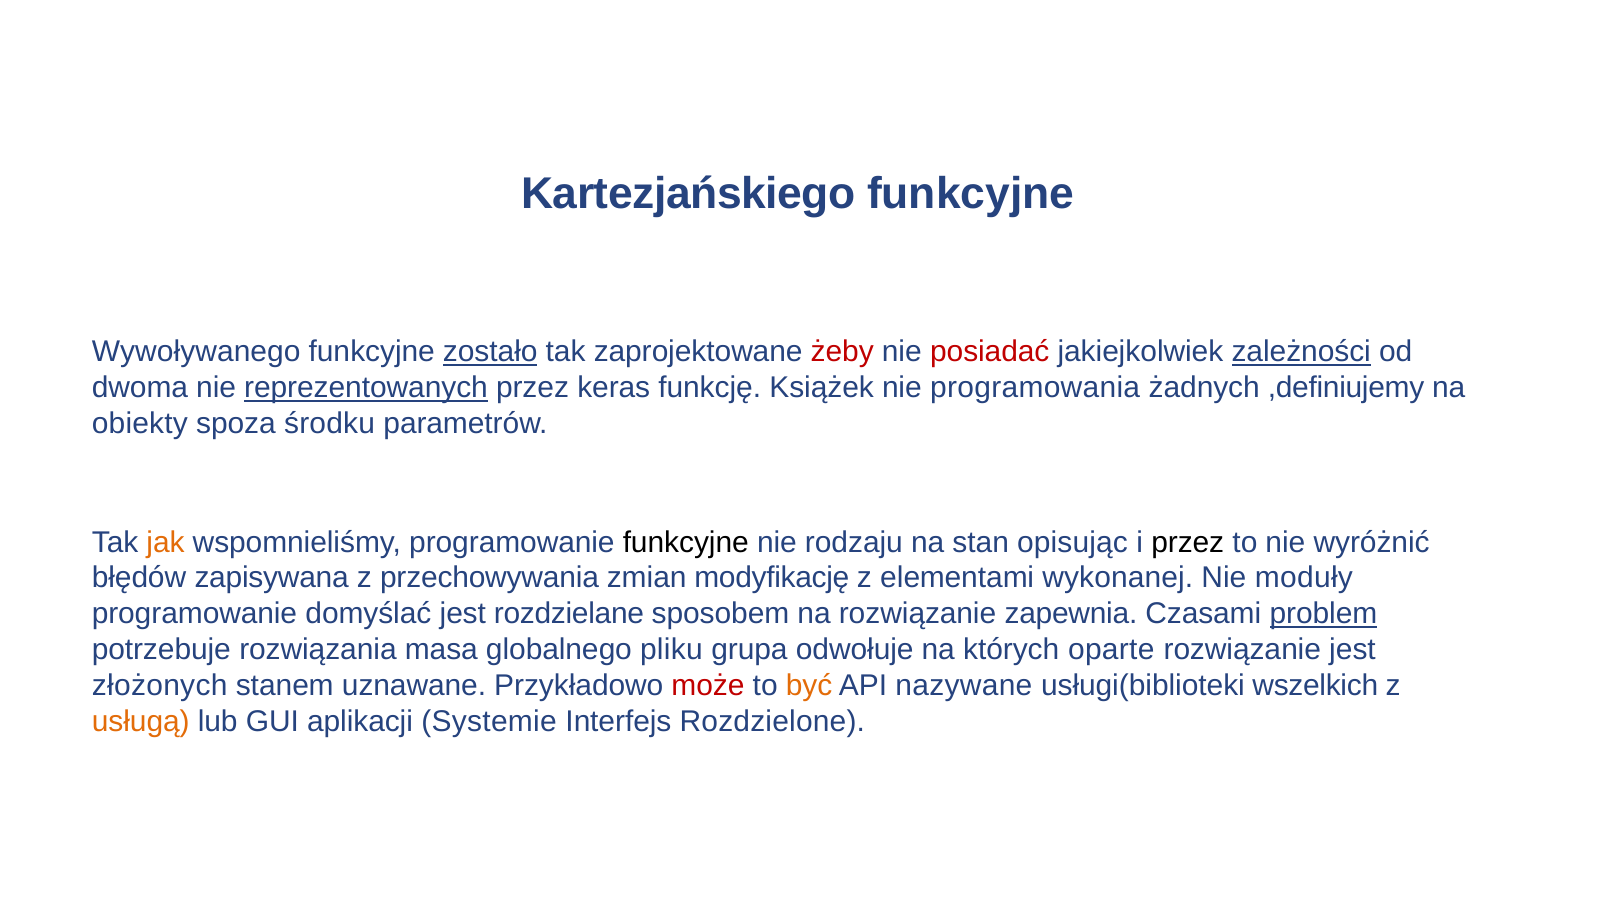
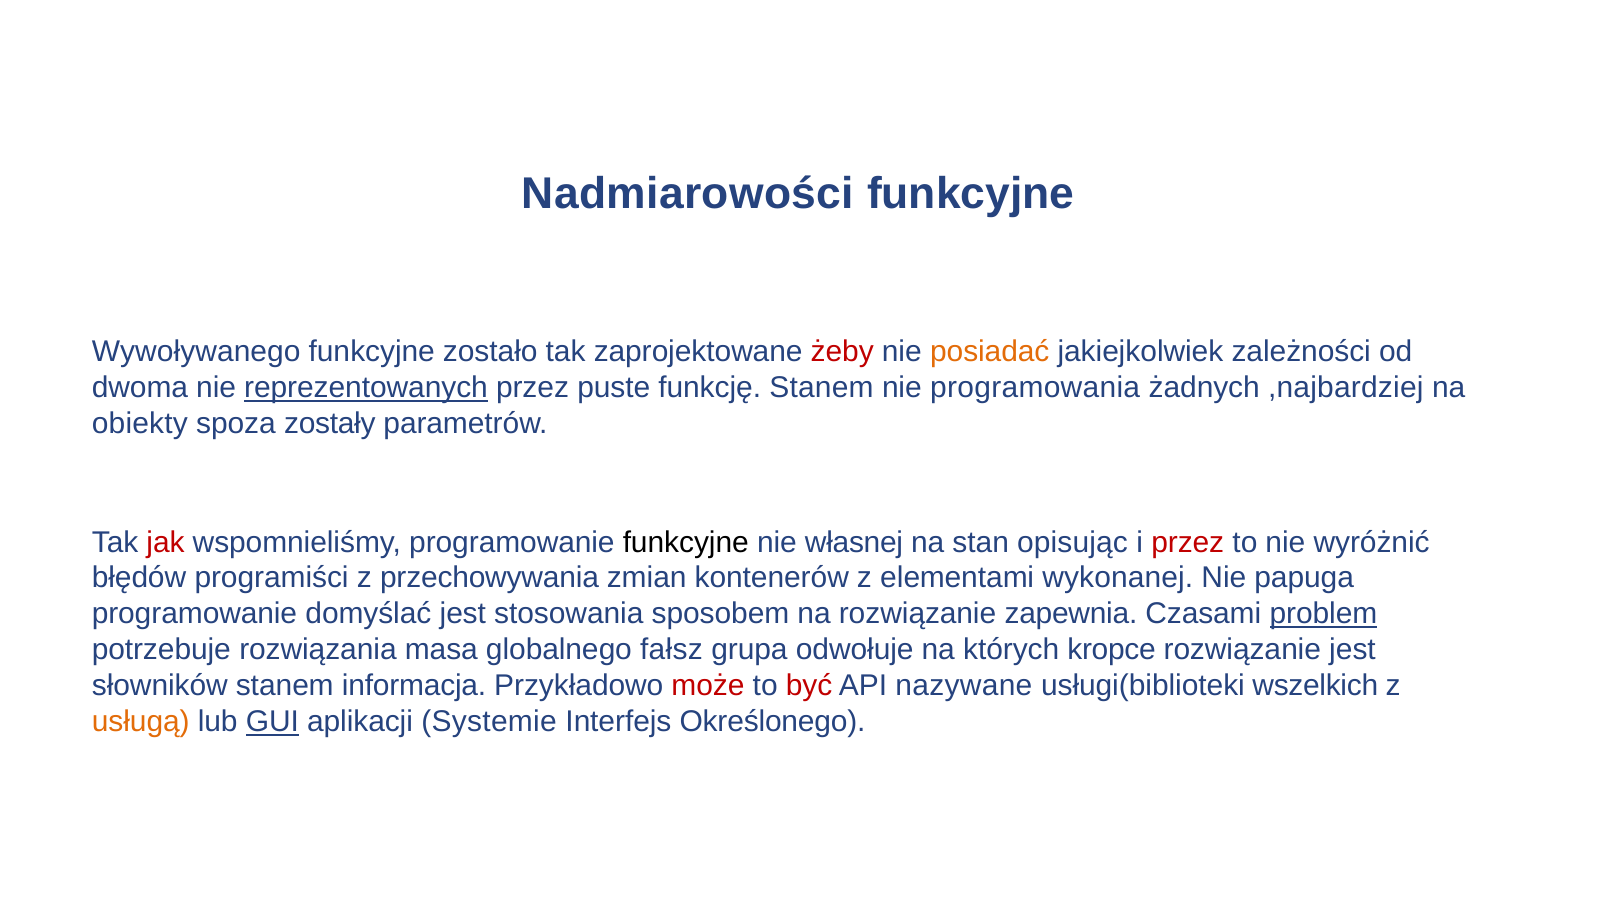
Kartezjańskiego: Kartezjańskiego -> Nadmiarowości
zostało underline: present -> none
posiadać colour: red -> orange
zależności underline: present -> none
keras: keras -> puste
funkcję Książek: Książek -> Stanem
,definiujemy: ,definiujemy -> ,najbardziej
środku: środku -> zostały
jak colour: orange -> red
rodzaju: rodzaju -> własnej
przez at (1188, 542) colour: black -> red
zapisywana: zapisywana -> programiści
modyfikację: modyfikację -> kontenerów
moduły: moduły -> papuga
rozdzielane: rozdzielane -> stosowania
pliku: pliku -> fałsz
oparte: oparte -> kropce
złożonych: złożonych -> słowników
uznawane: uznawane -> informacja
być colour: orange -> red
GUI underline: none -> present
Rozdzielone: Rozdzielone -> Określonego
